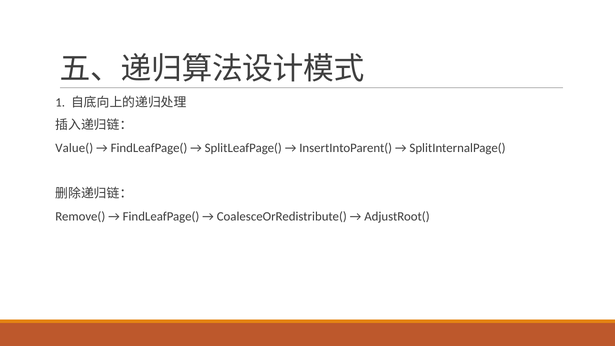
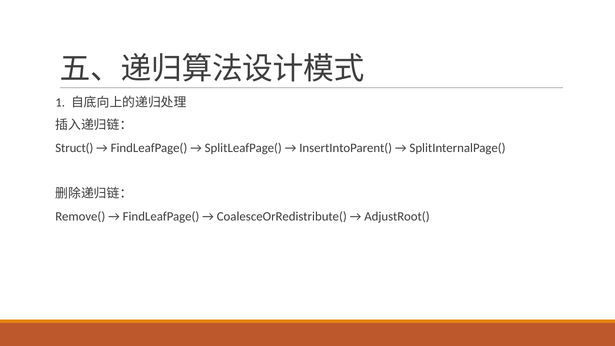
Value(: Value( -> Struct(
